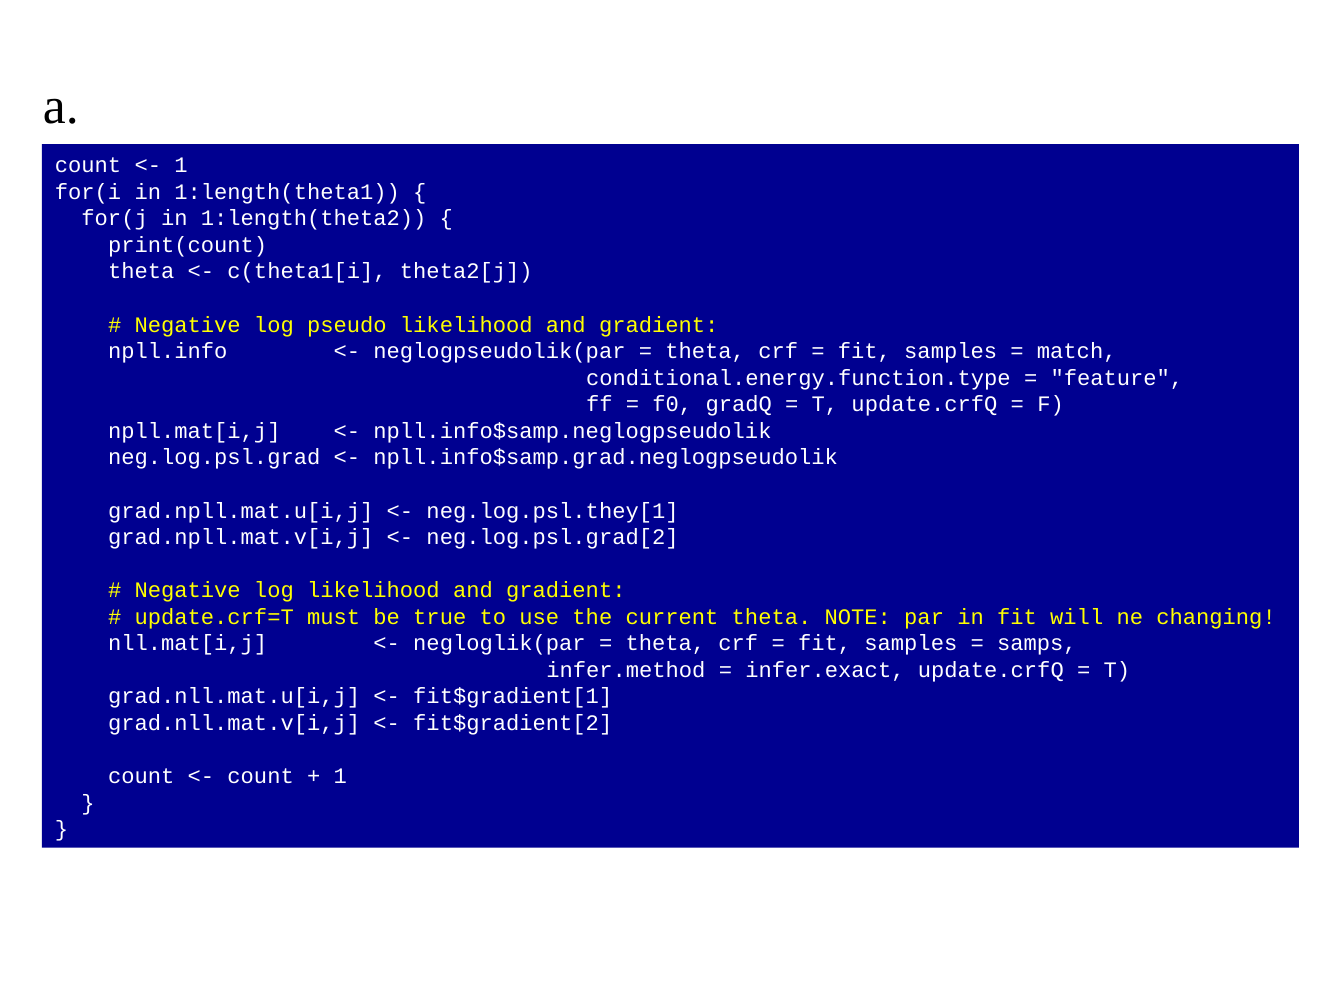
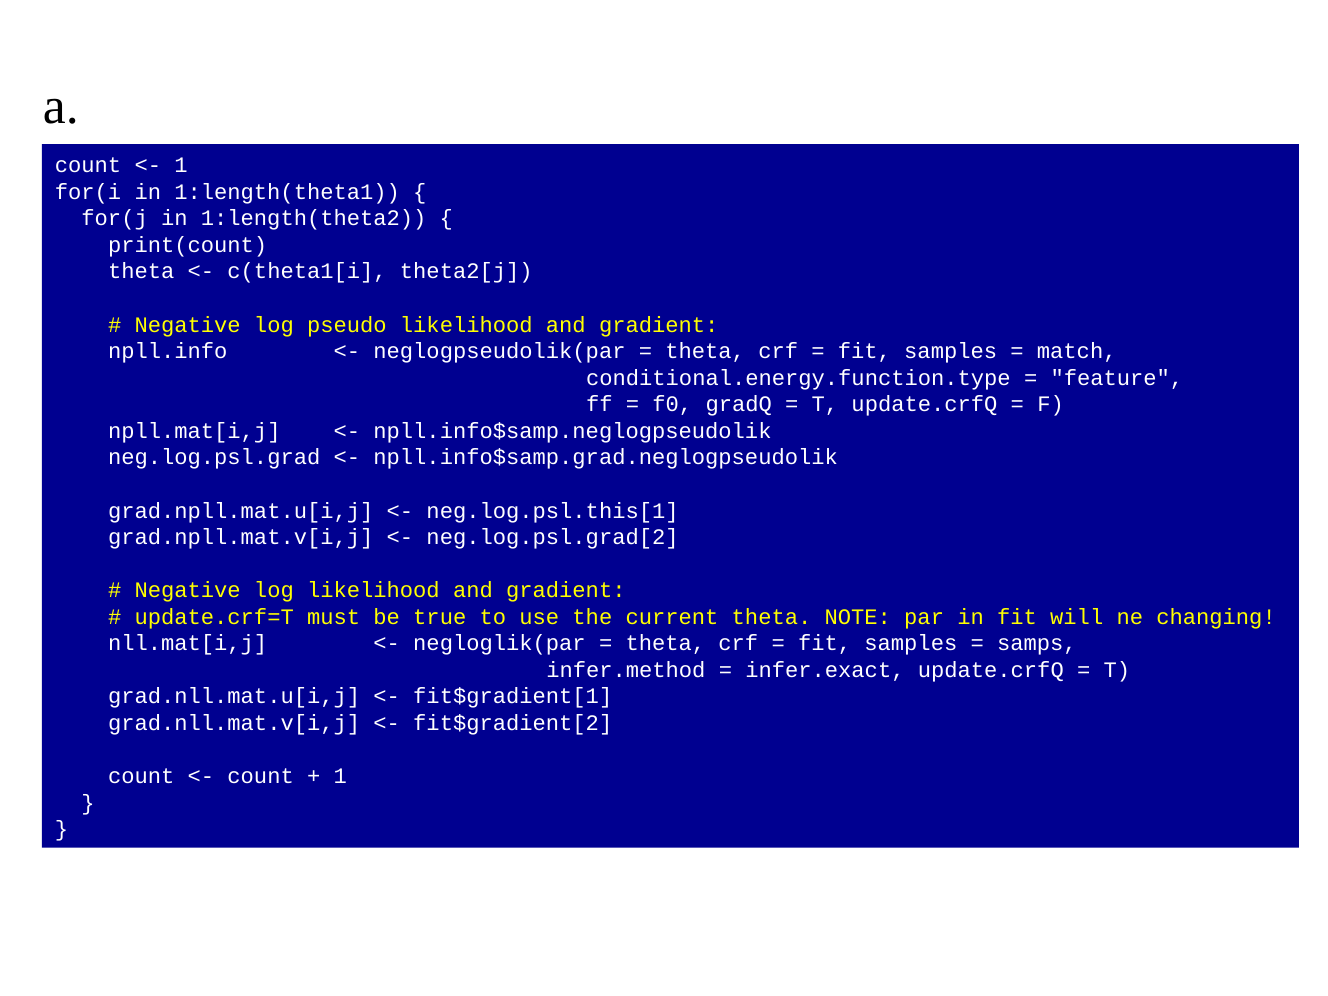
neg.log.psl.they[1: neg.log.psl.they[1 -> neg.log.psl.this[1
